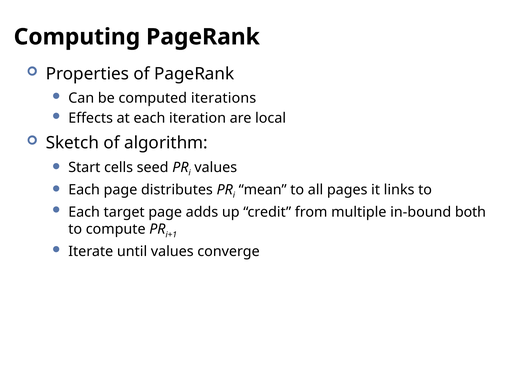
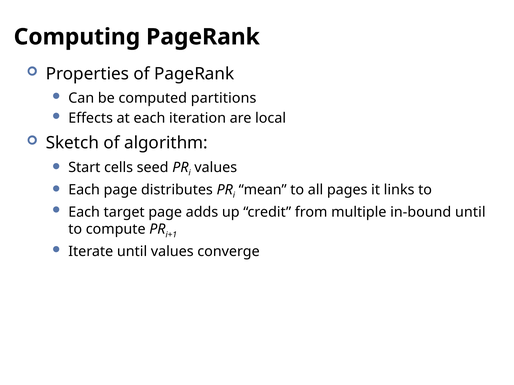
iterations: iterations -> partitions
in-bound both: both -> until
